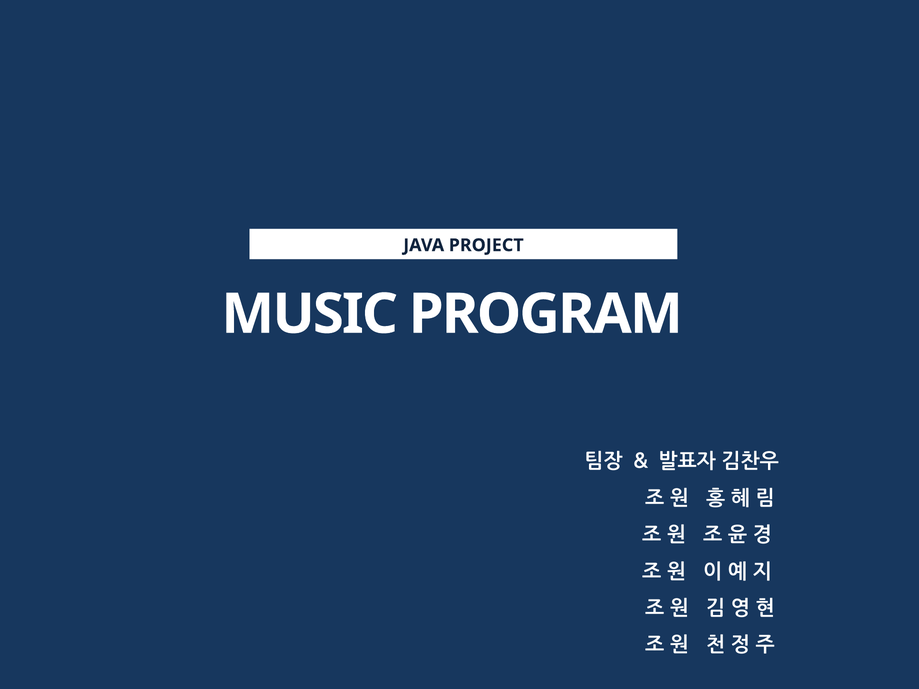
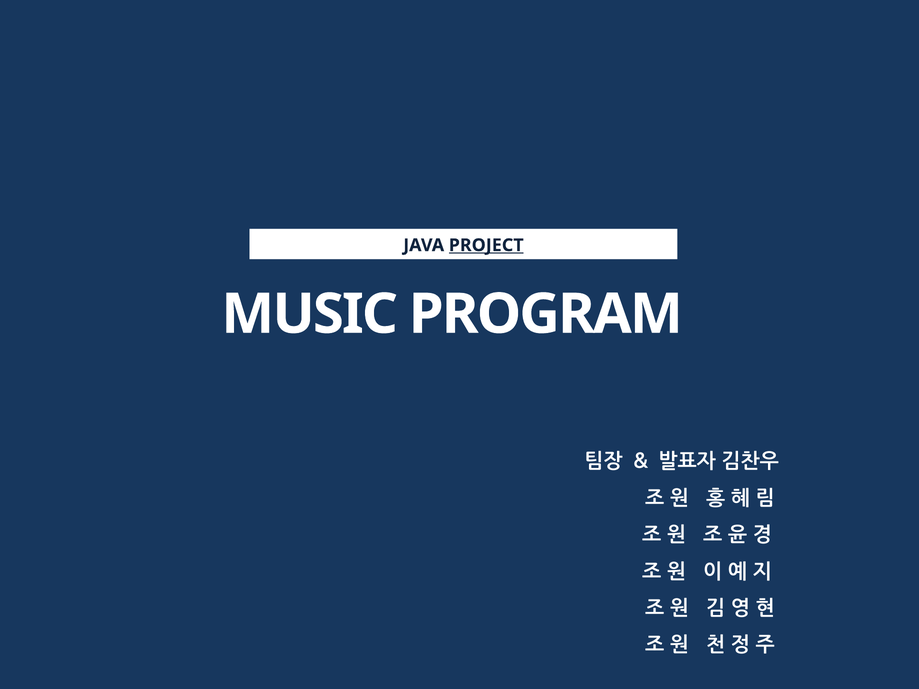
PROJECT underline: none -> present
